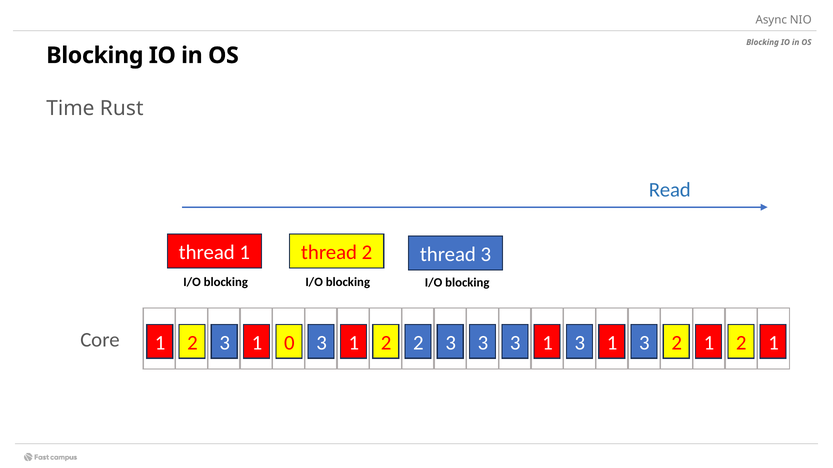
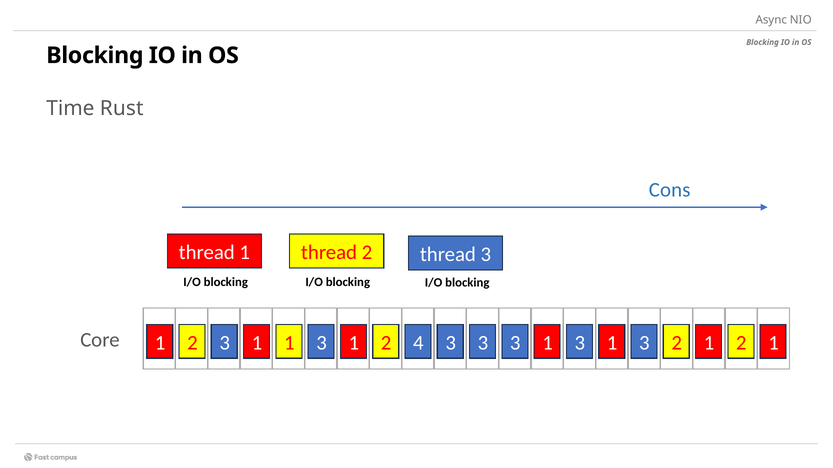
Read: Read -> Cons
3 1 0: 0 -> 1
2 2: 2 -> 4
